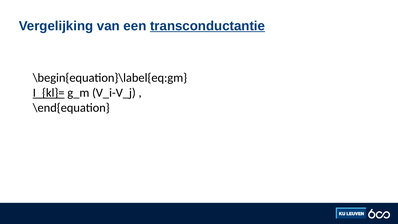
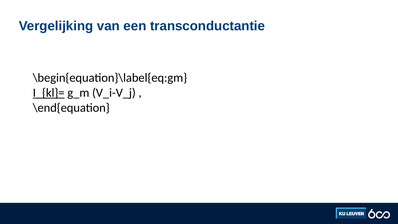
transconductantie underline: present -> none
